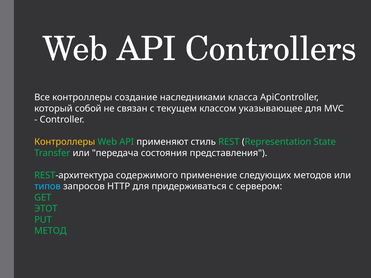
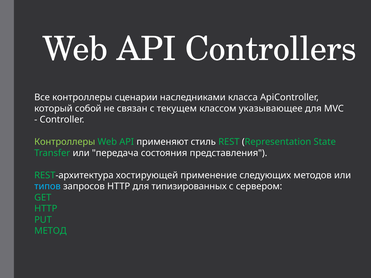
создание: создание -> сценарии
Контроллеры at (65, 142) colour: yellow -> light green
содержимого: содержимого -> хостирующей
придерживаться: придерживаться -> типизированных
ЭТОТ at (46, 209): ЭТОТ -> HTTP
